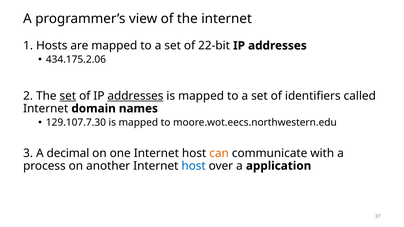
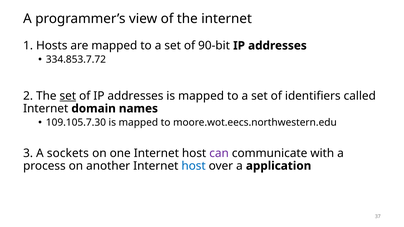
22-bit: 22-bit -> 90-bit
434.175.2.06: 434.175.2.06 -> 334.853.7.72
addresses at (135, 96) underline: present -> none
129.107.7.30: 129.107.7.30 -> 109.105.7.30
decimal: decimal -> sockets
can colour: orange -> purple
